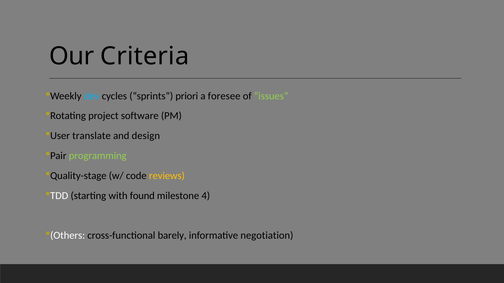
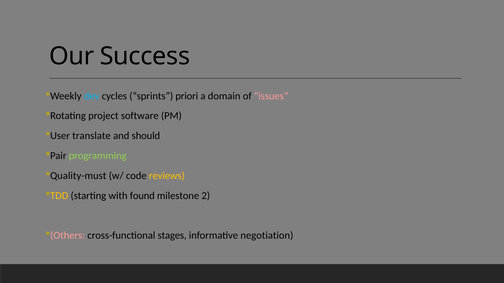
Criteria: Criteria -> Success
foresee: foresee -> domain
issues colour: light green -> pink
design: design -> should
Quality-stage: Quality-stage -> Quality-must
TDD colour: white -> yellow
4: 4 -> 2
Others colour: white -> pink
barely: barely -> stages
